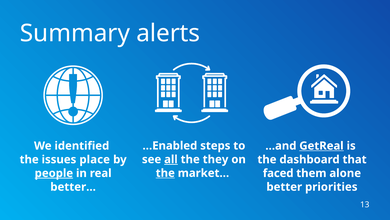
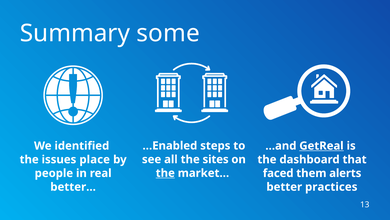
alerts: alerts -> some
all underline: present -> none
they: they -> sites
people underline: present -> none
alone: alone -> alerts
priorities: priorities -> practices
